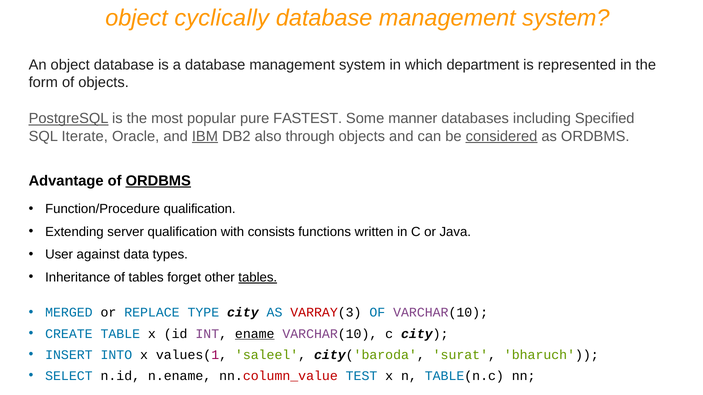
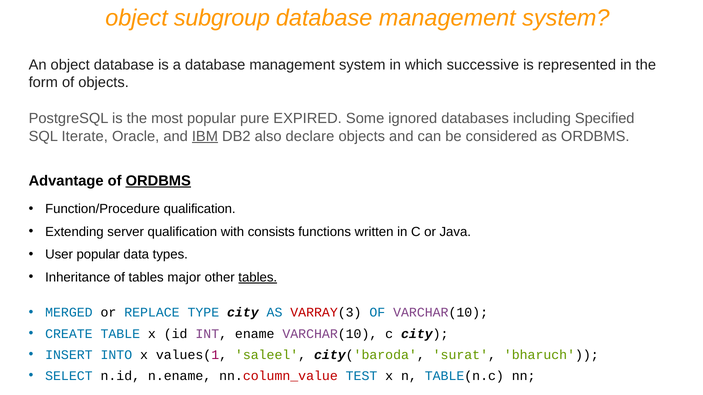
cyclically: cyclically -> subgroup
department: department -> successive
PostgreSQL underline: present -> none
FASTEST: FASTEST -> EXPIRED
manner: manner -> ignored
through: through -> declare
considered underline: present -> none
User against: against -> popular
forget: forget -> major
ename underline: present -> none
